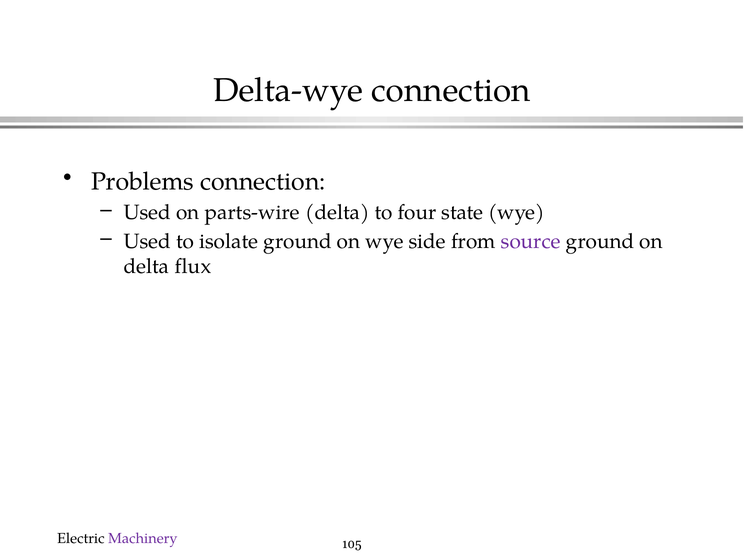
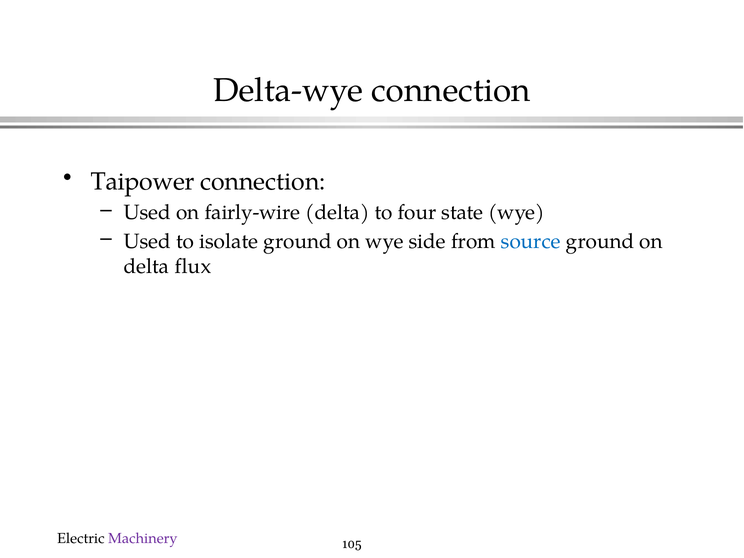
Problems: Problems -> Taipower
parts-wire: parts-wire -> fairly-wire
source colour: purple -> blue
